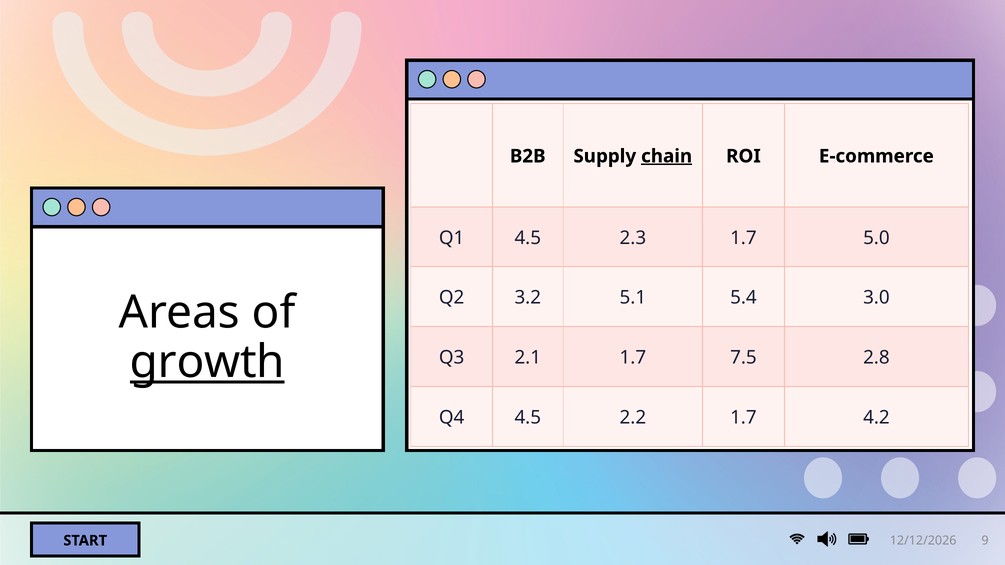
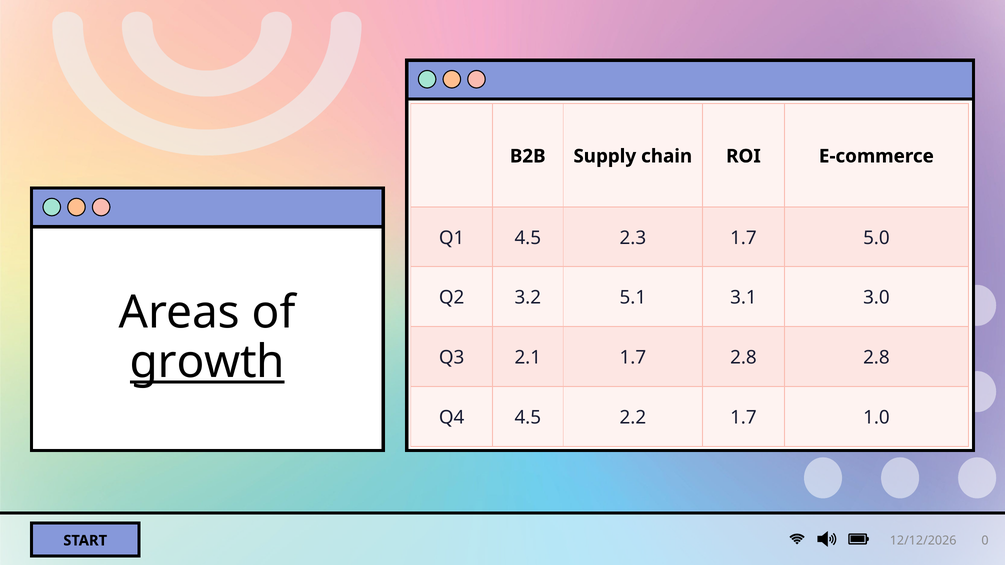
chain underline: present -> none
5.4: 5.4 -> 3.1
1.7 7.5: 7.5 -> 2.8
4.2: 4.2 -> 1.0
9: 9 -> 0
